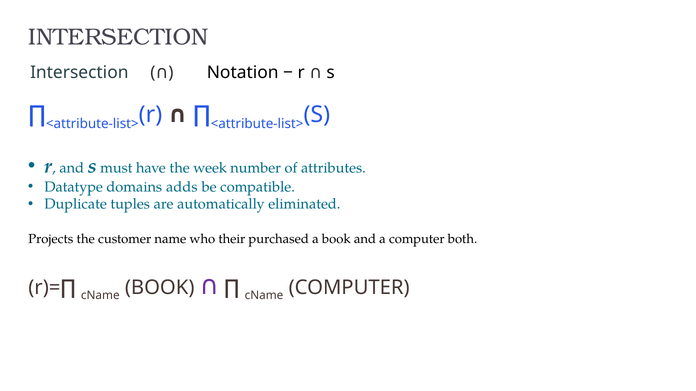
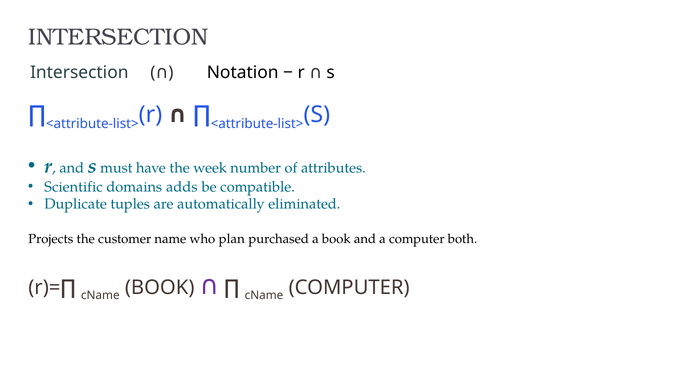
Datatype: Datatype -> Scientific
their: their -> plan
